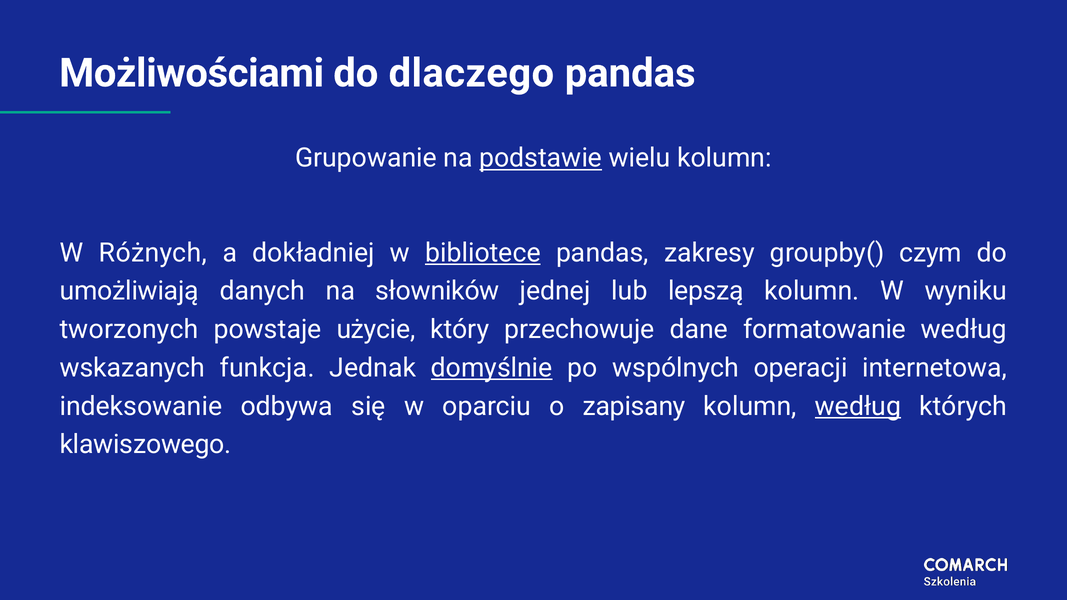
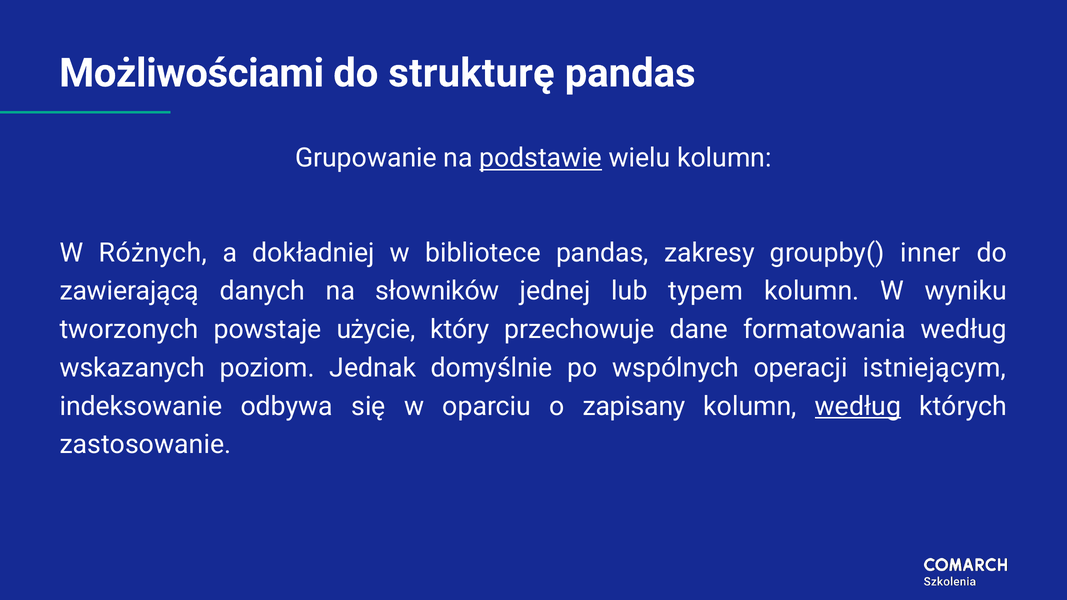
dlaczego: dlaczego -> strukturę
bibliotece underline: present -> none
czym: czym -> inner
umożliwiają: umożliwiają -> zawierającą
lepszą: lepszą -> typem
formatowanie: formatowanie -> formatowania
funkcja: funkcja -> poziom
domyślnie underline: present -> none
internetowa: internetowa -> istniejącym
klawiszowego: klawiszowego -> zastosowanie
